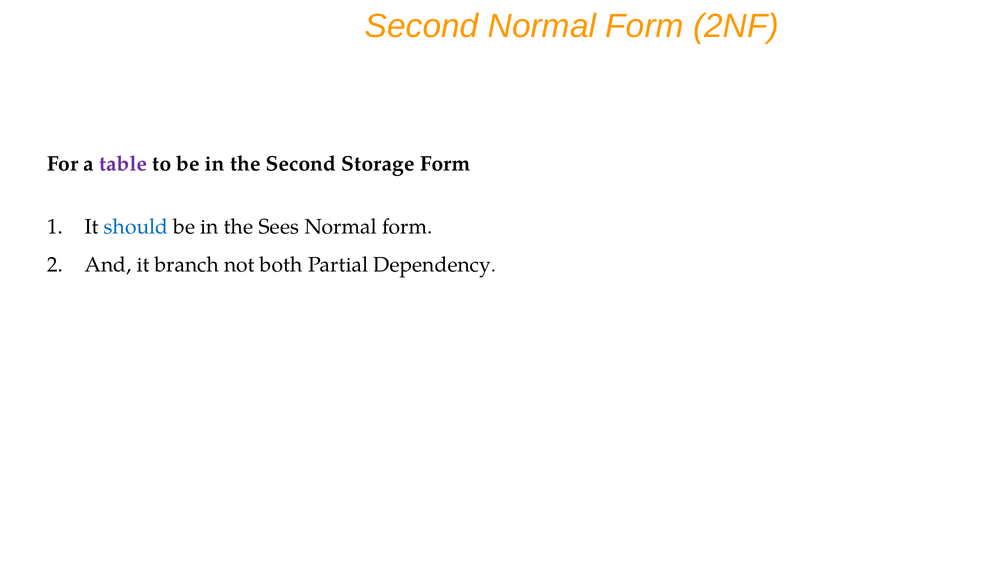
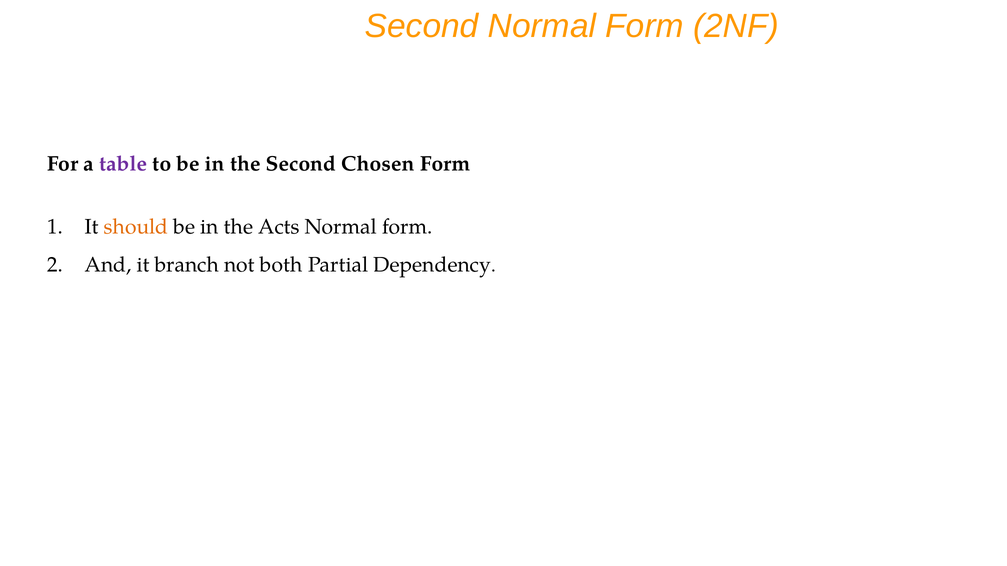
Storage: Storage -> Chosen
should colour: blue -> orange
Sees: Sees -> Acts
